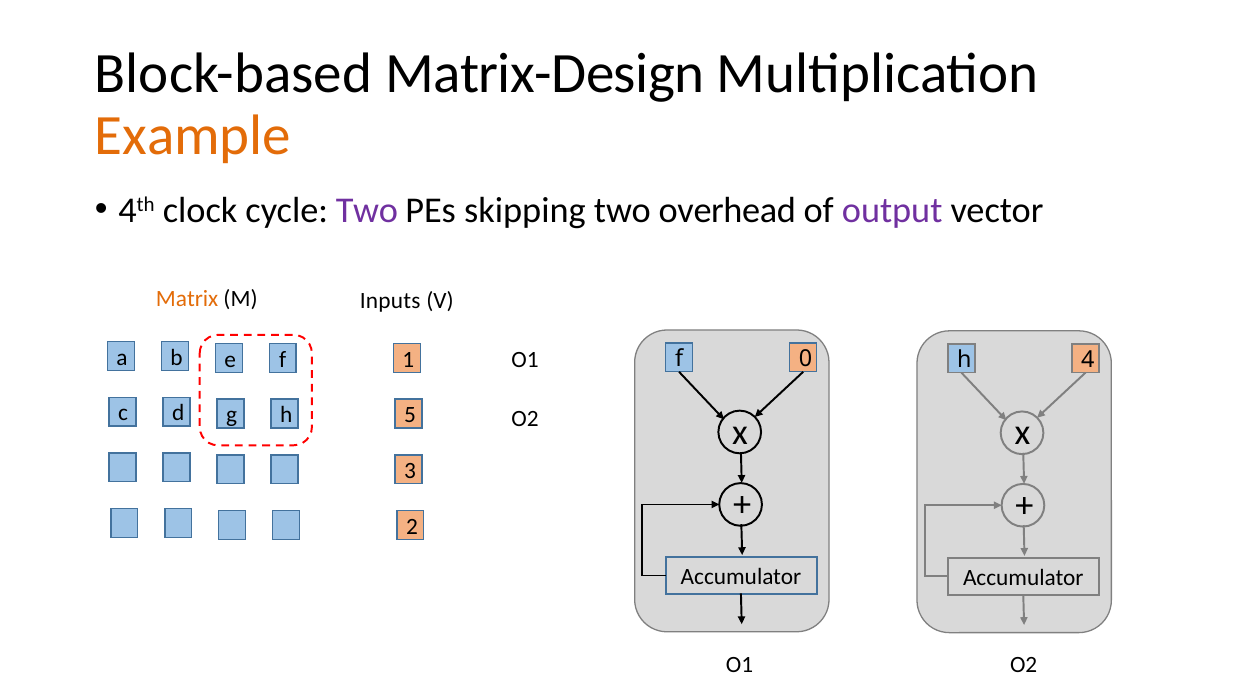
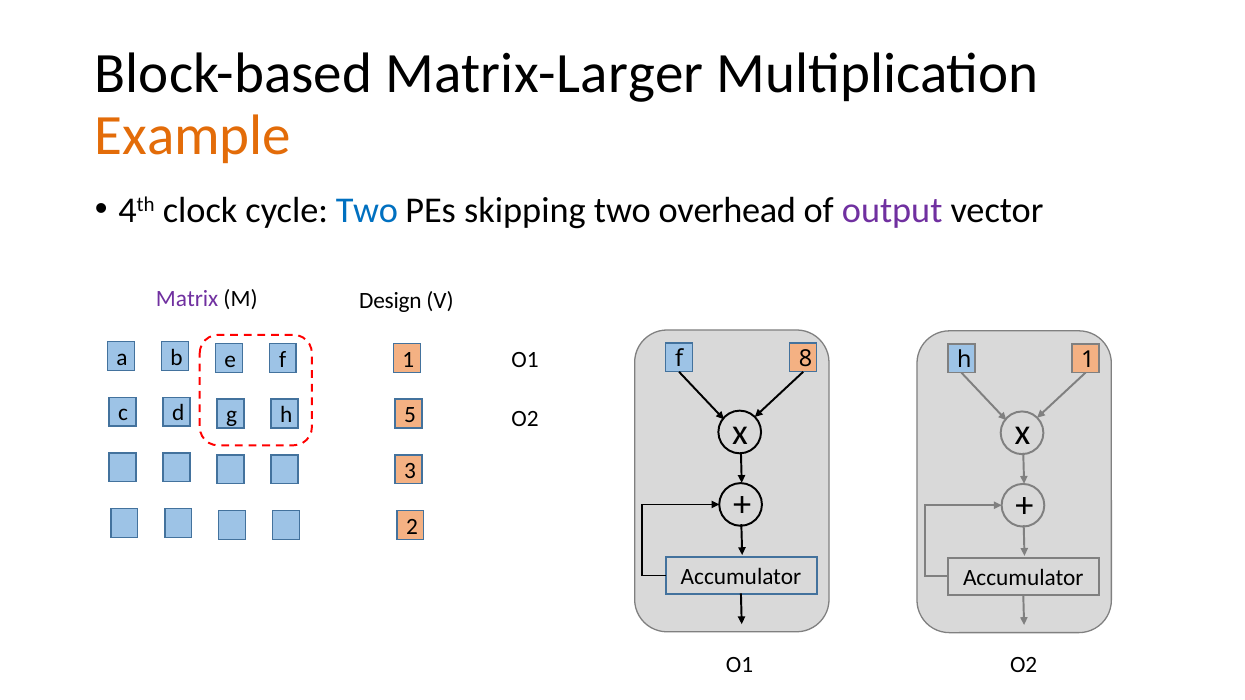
Matrix-Design: Matrix-Design -> Matrix-Larger
Two at (367, 210) colour: purple -> blue
Matrix colour: orange -> purple
Inputs: Inputs -> Design
0: 0 -> 8
4 at (1088, 360): 4 -> 1
